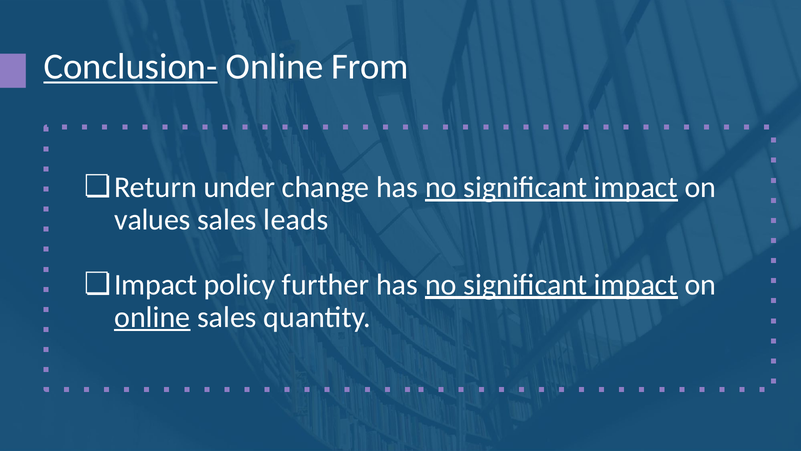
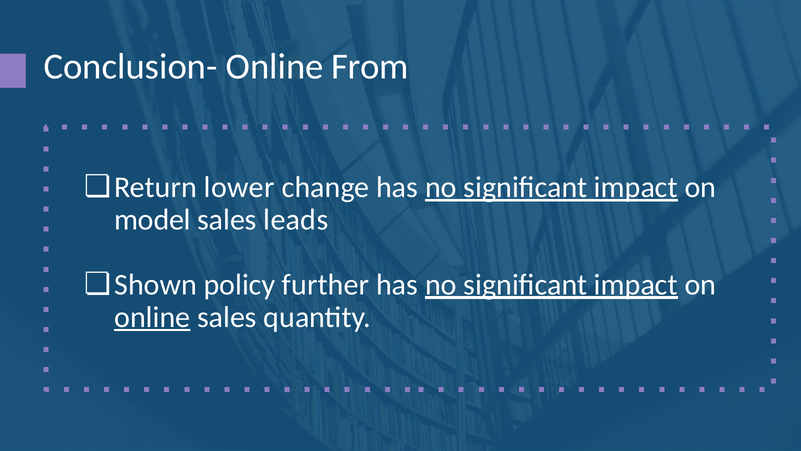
Conclusion- underline: present -> none
under: under -> lower
values: values -> model
Impact at (156, 284): Impact -> Shown
